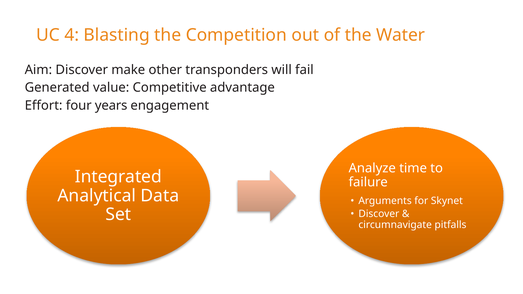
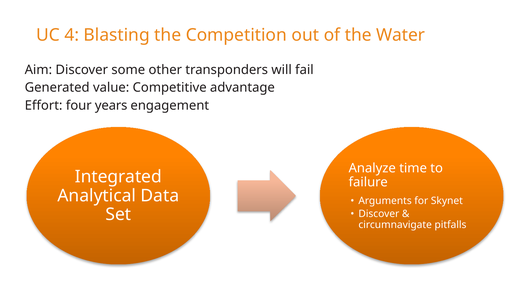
make: make -> some
